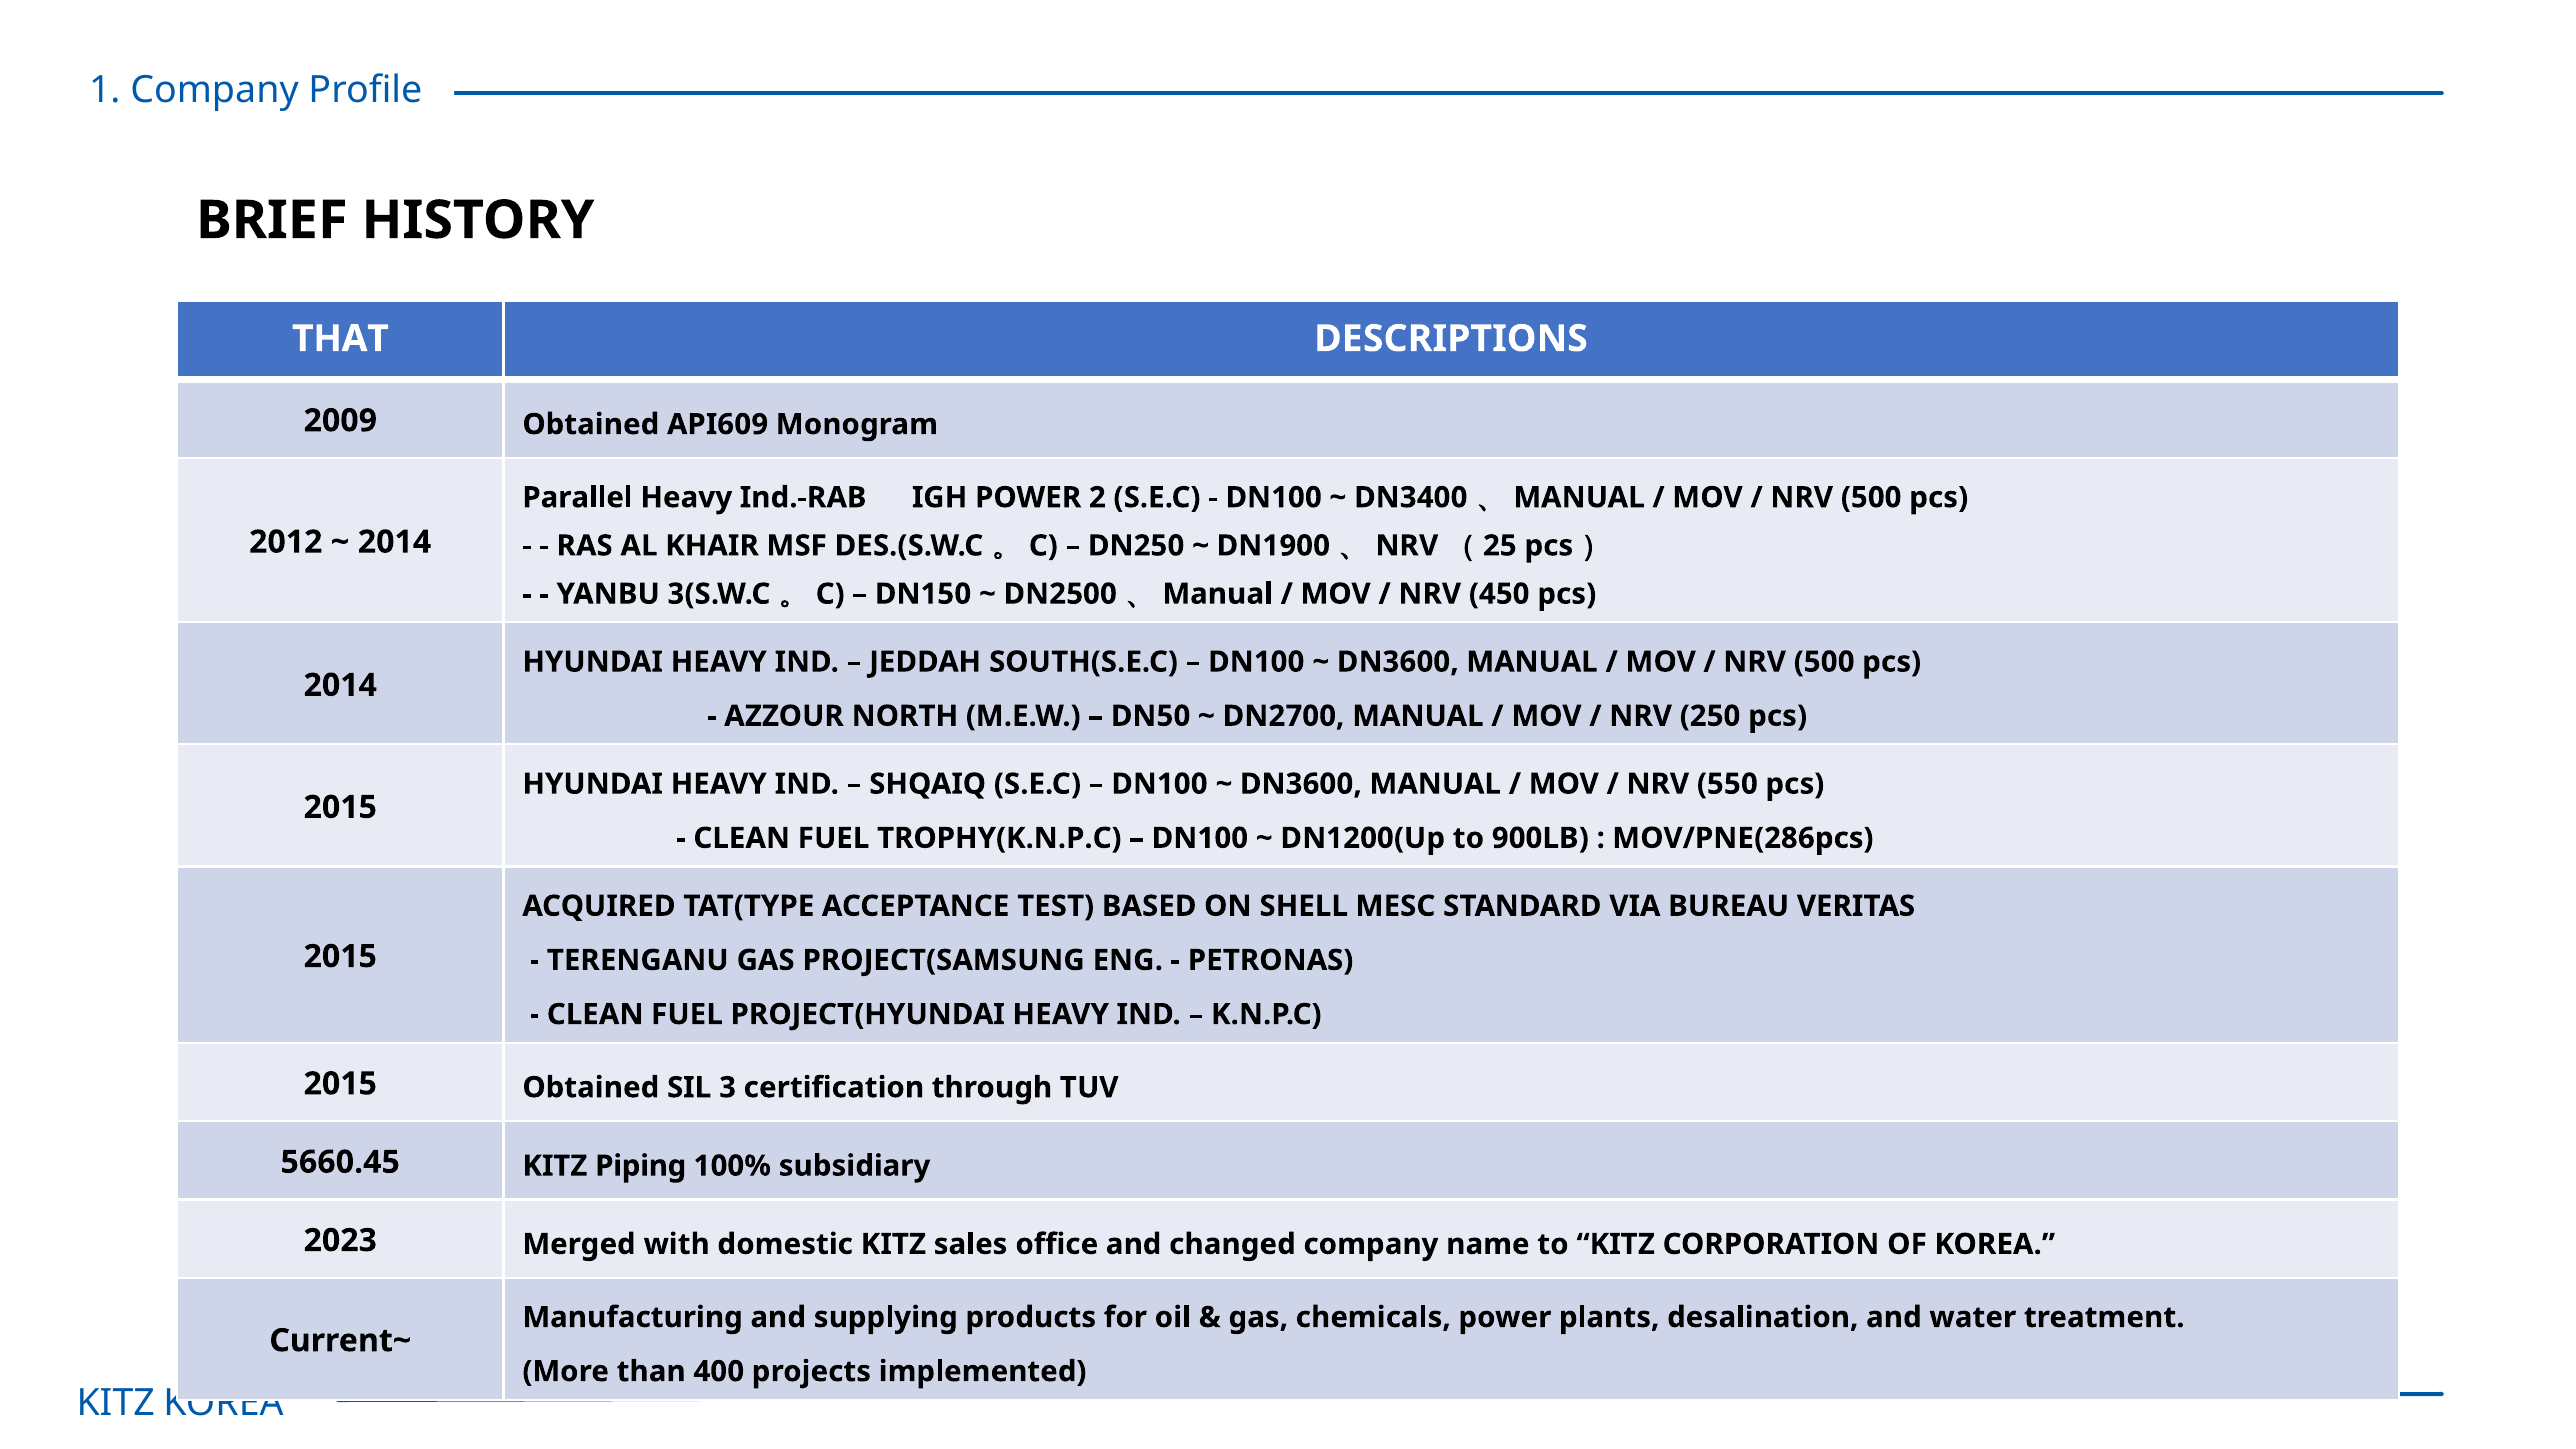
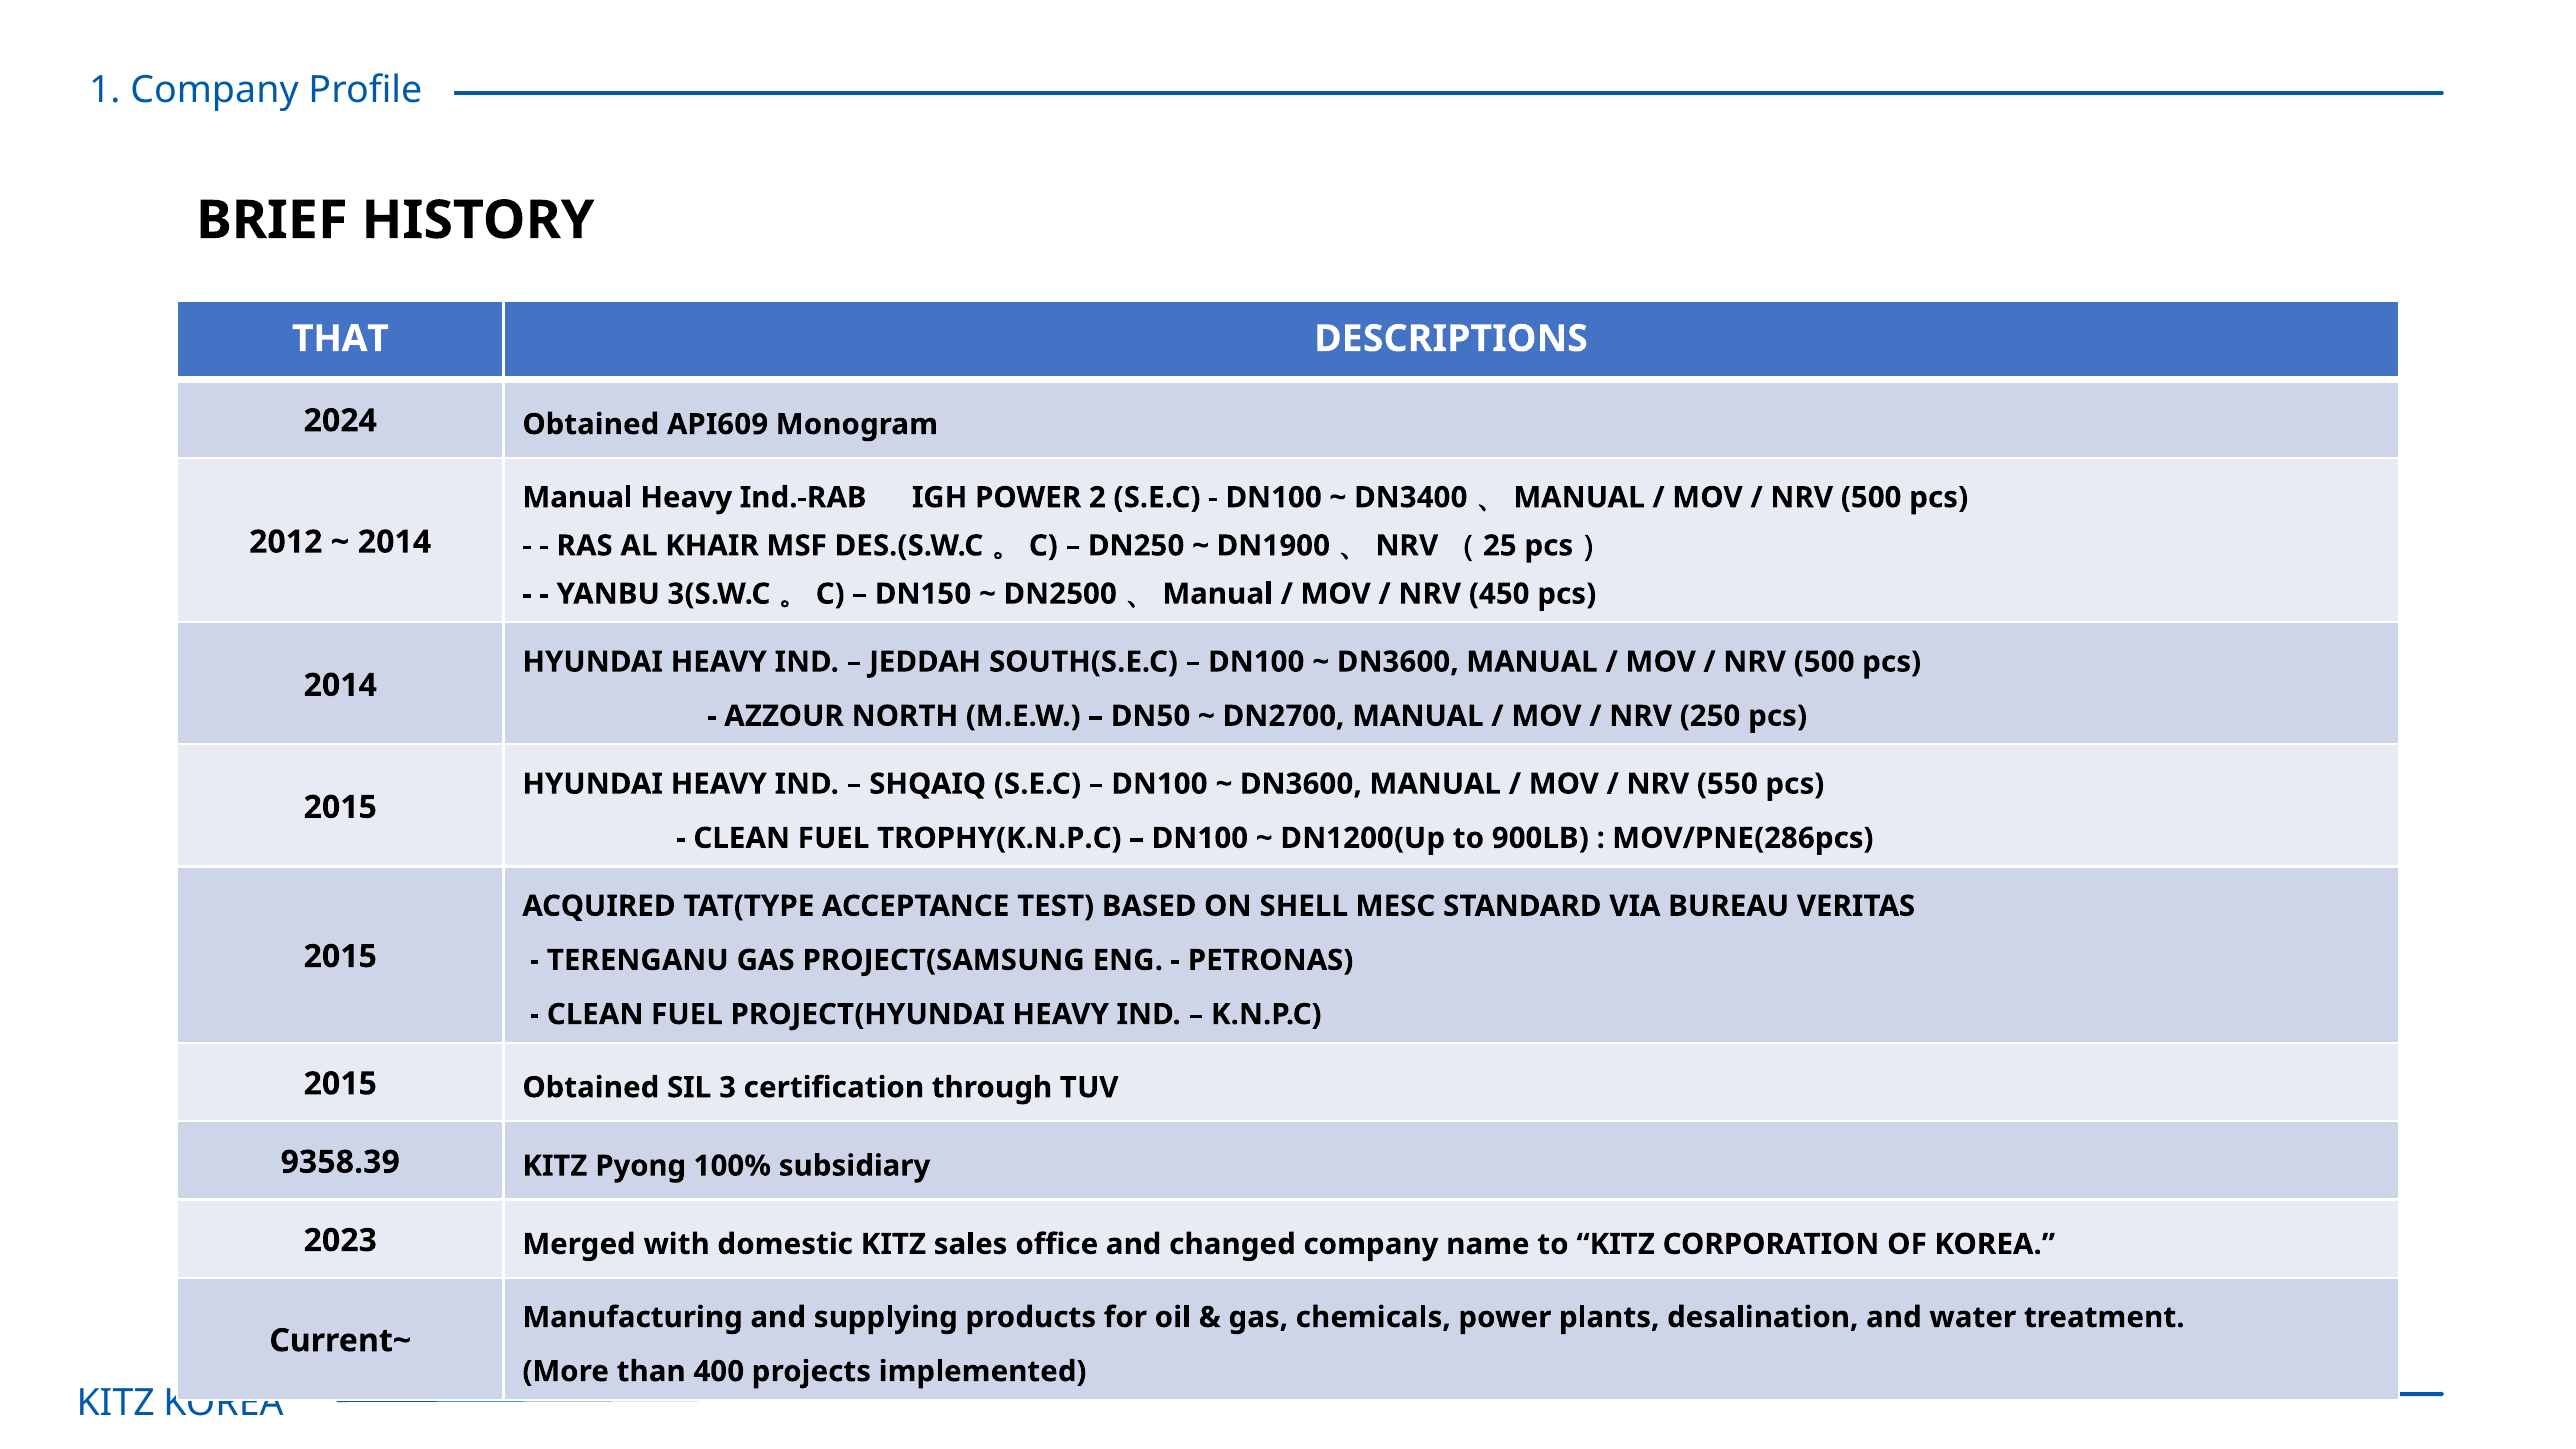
2009: 2009 -> 2024
Parallel at (578, 498): Parallel -> Manual
5660.45: 5660.45 -> 9358.39
Piping: Piping -> Pyong
